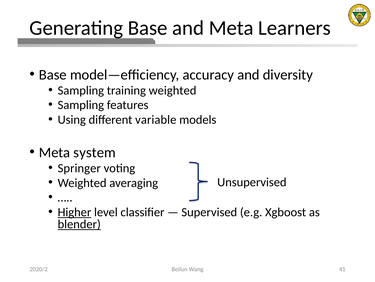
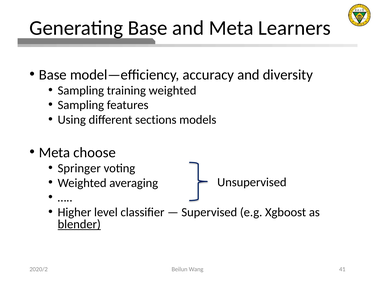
variable: variable -> sections
system: system -> choose
Higher underline: present -> none
